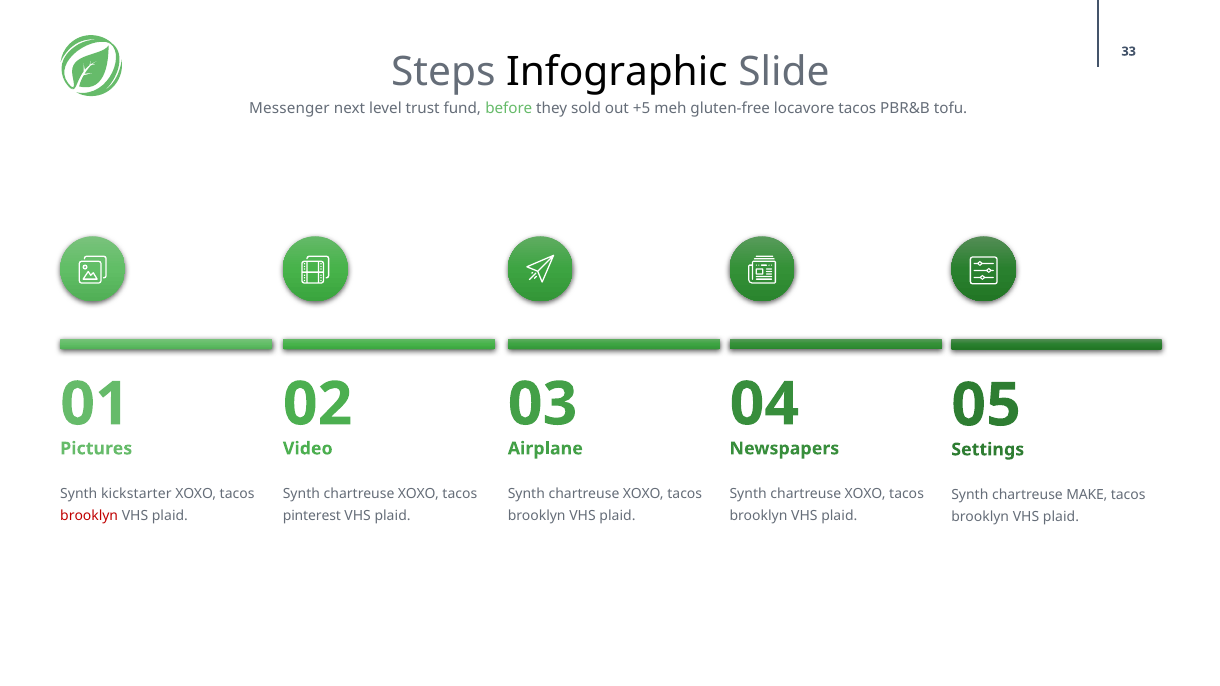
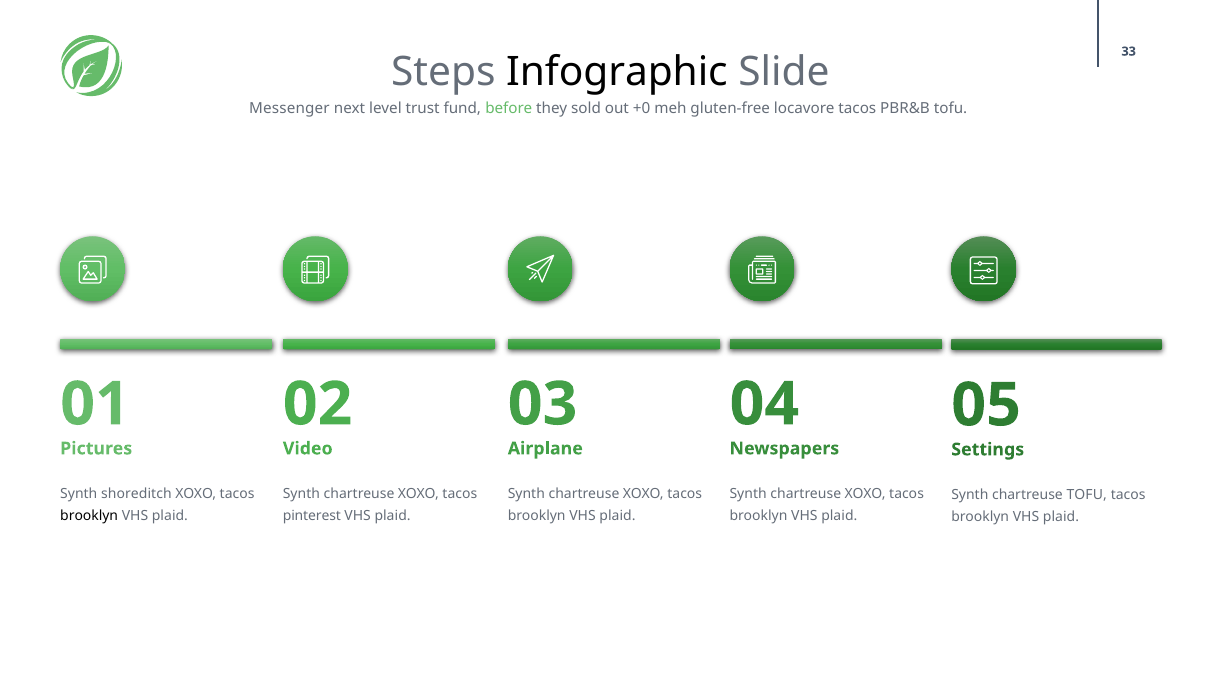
+5: +5 -> +0
kickstarter: kickstarter -> shoreditch
chartreuse MAKE: MAKE -> TOFU
brooklyn at (89, 516) colour: red -> black
